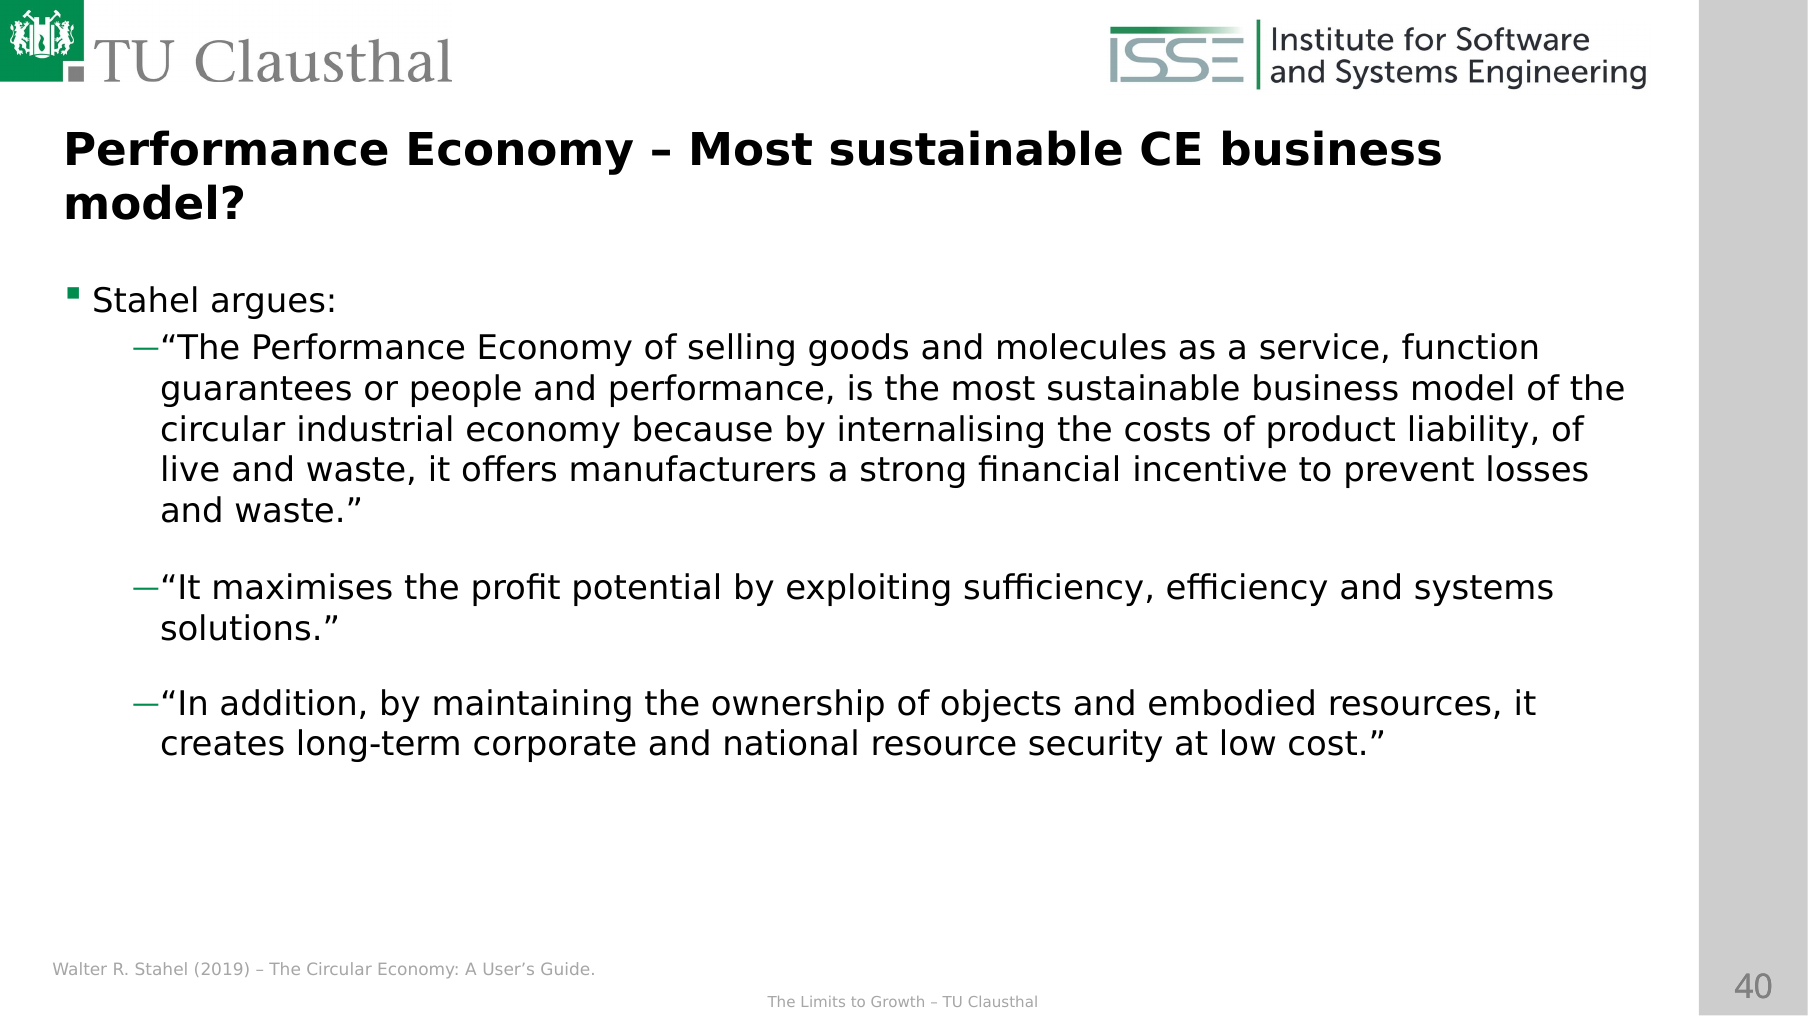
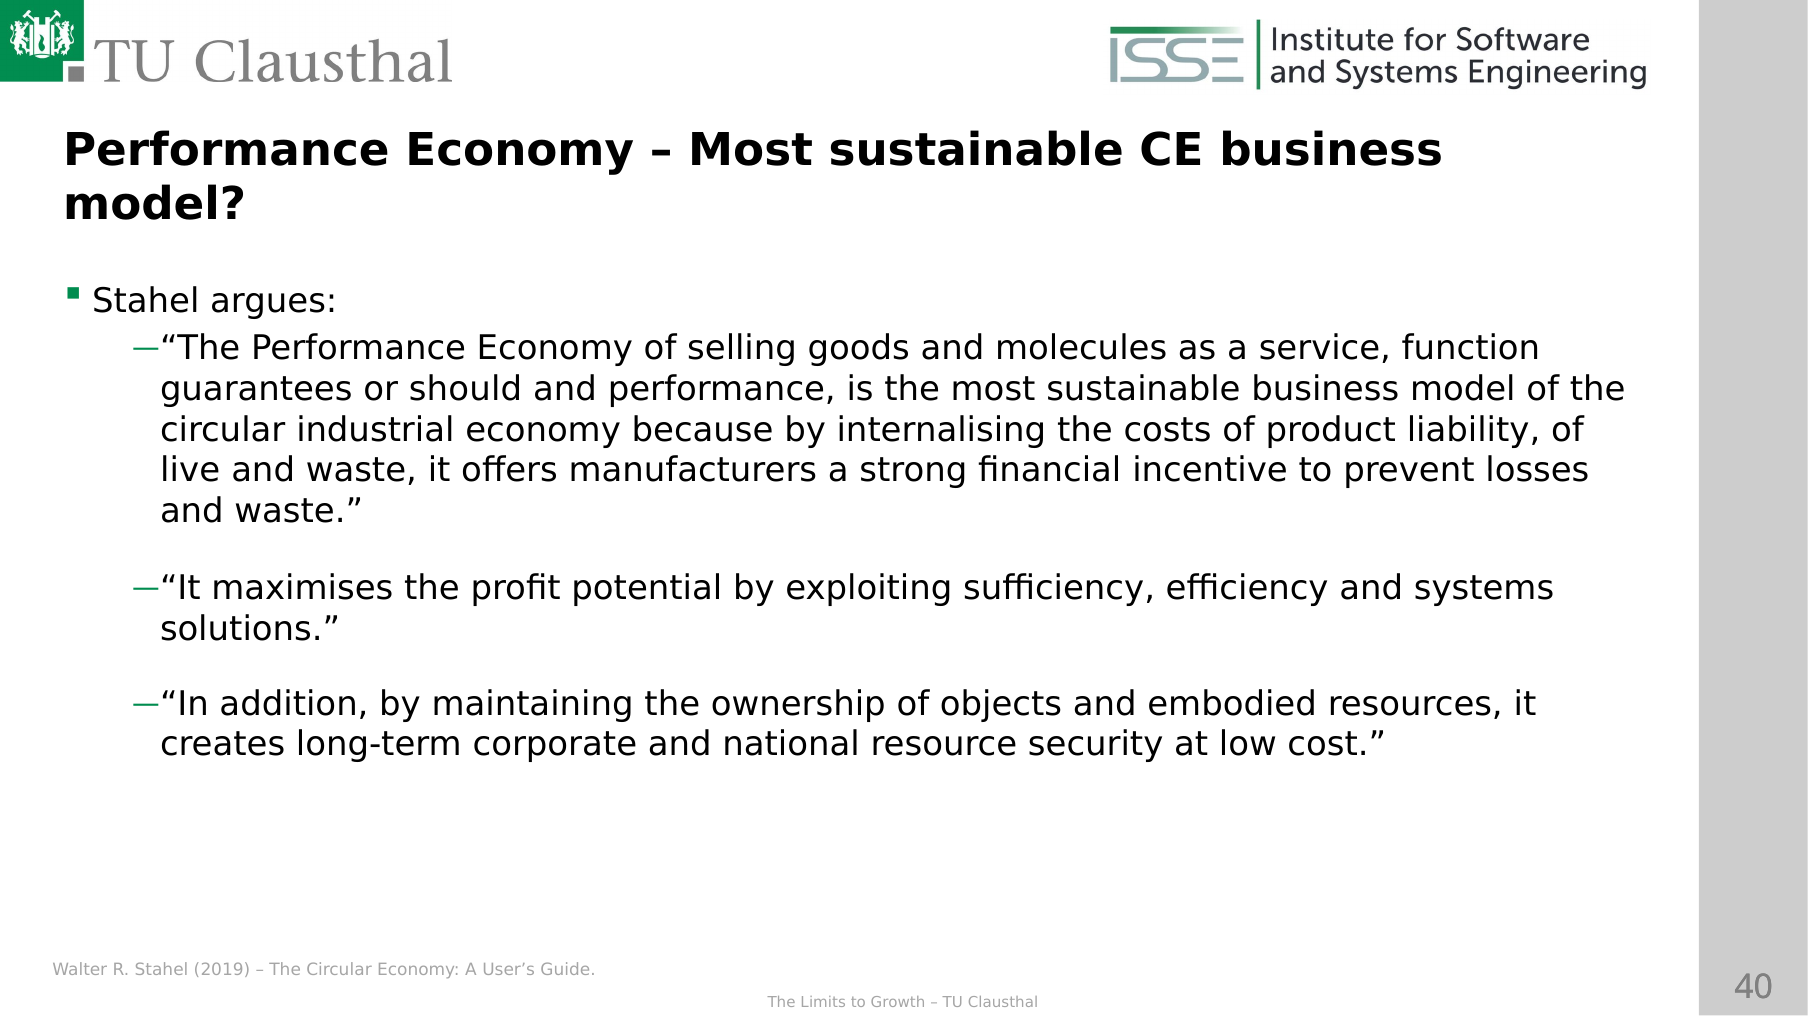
people: people -> should
